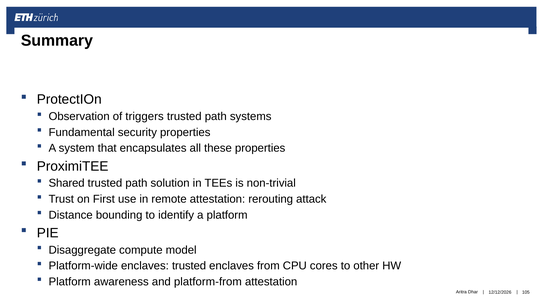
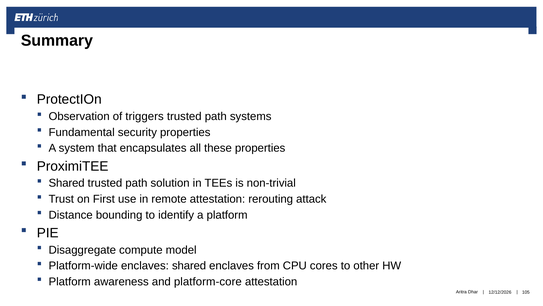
enclaves trusted: trusted -> shared
platform-from: platform-from -> platform-core
